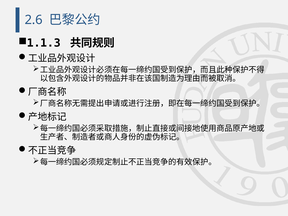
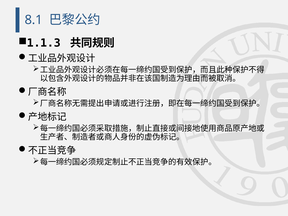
2.6: 2.6 -> 8.1
